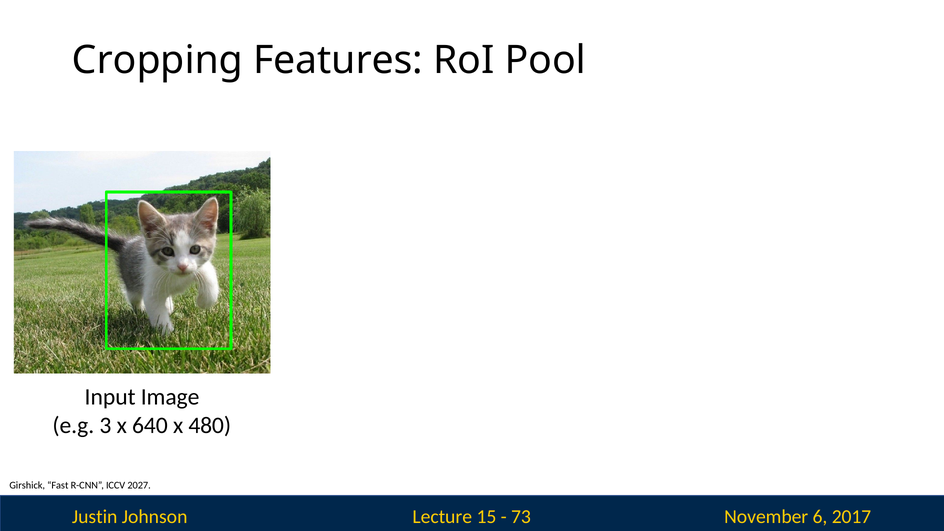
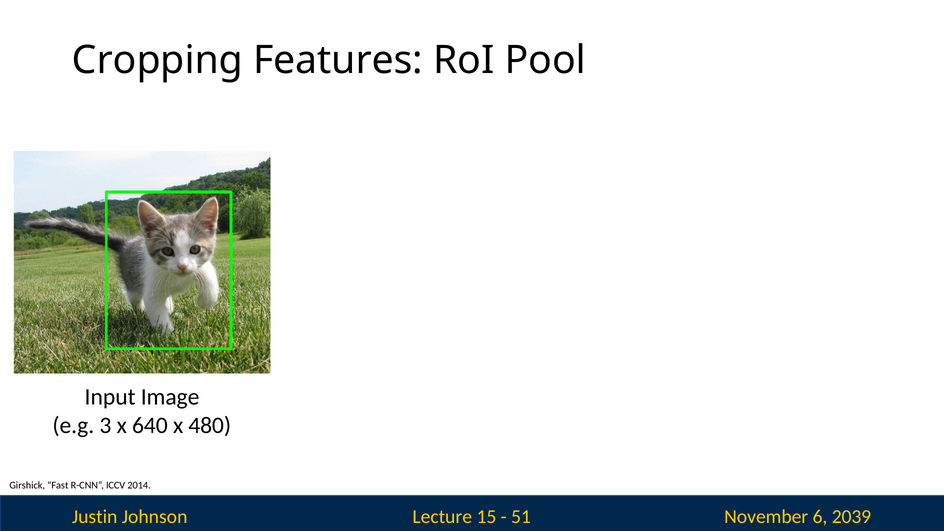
2027: 2027 -> 2014
73: 73 -> 51
2017: 2017 -> 2039
